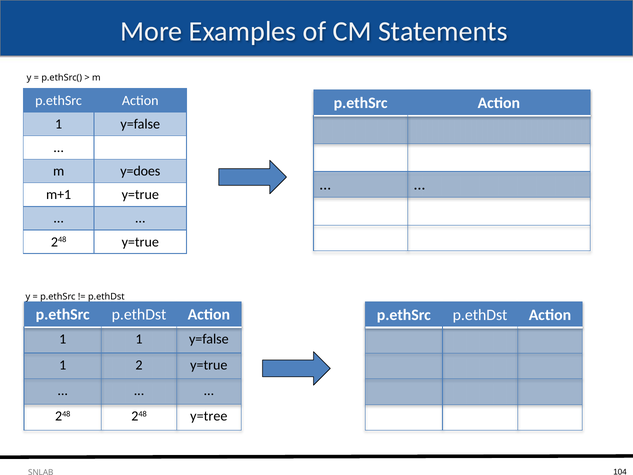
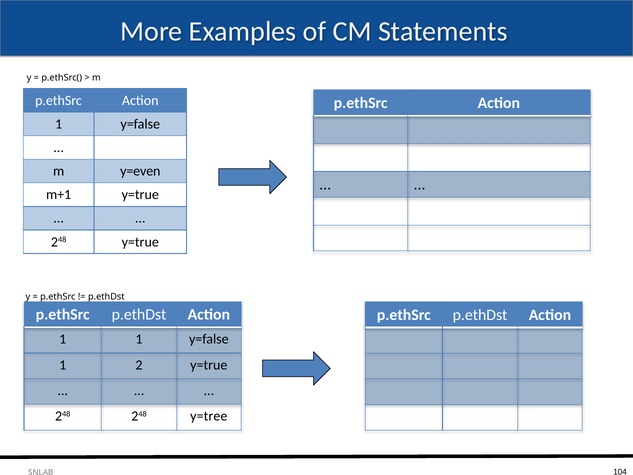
y=does: y=does -> y=even
